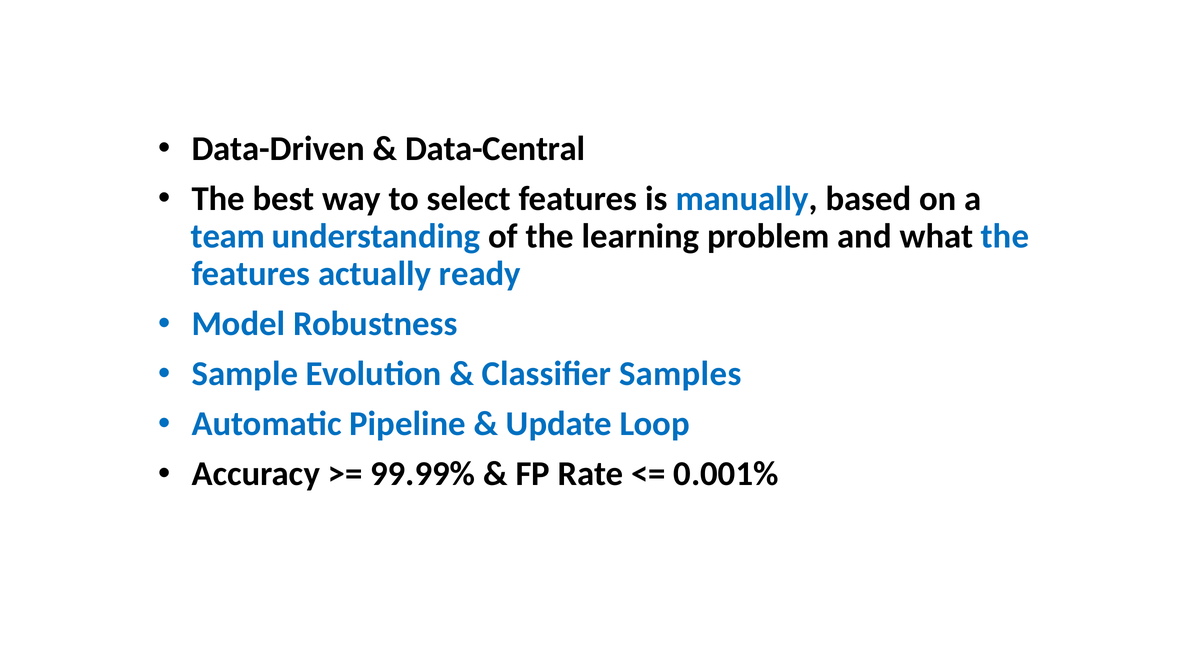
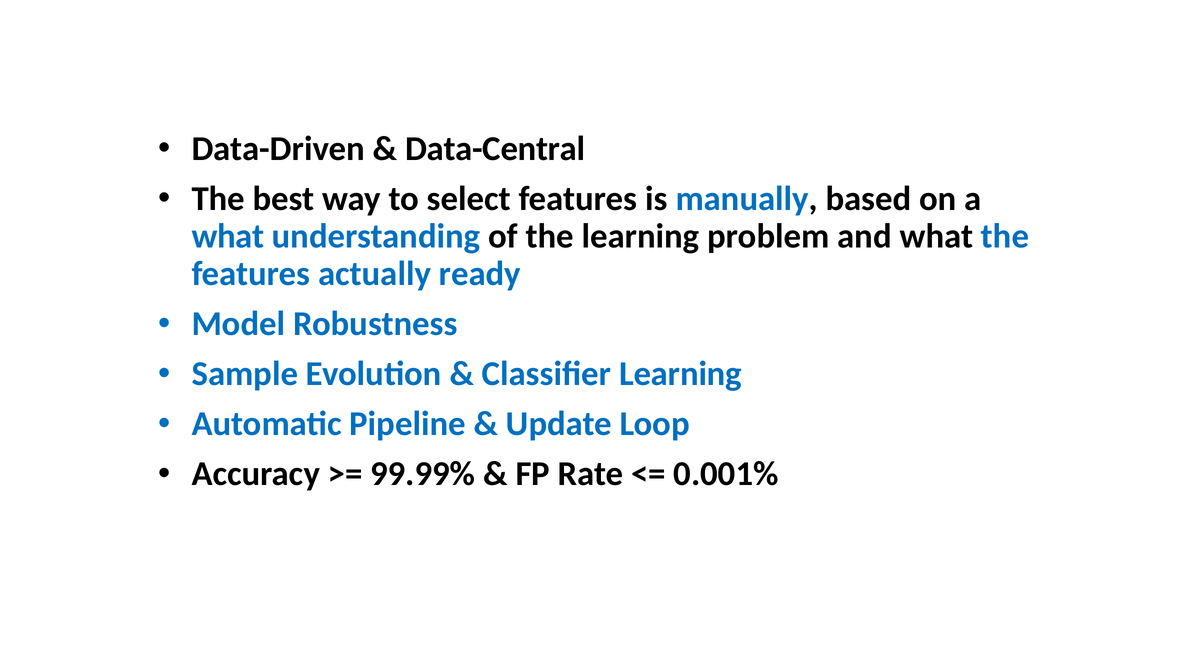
team at (228, 236): team -> what
Classifier Samples: Samples -> Learning
